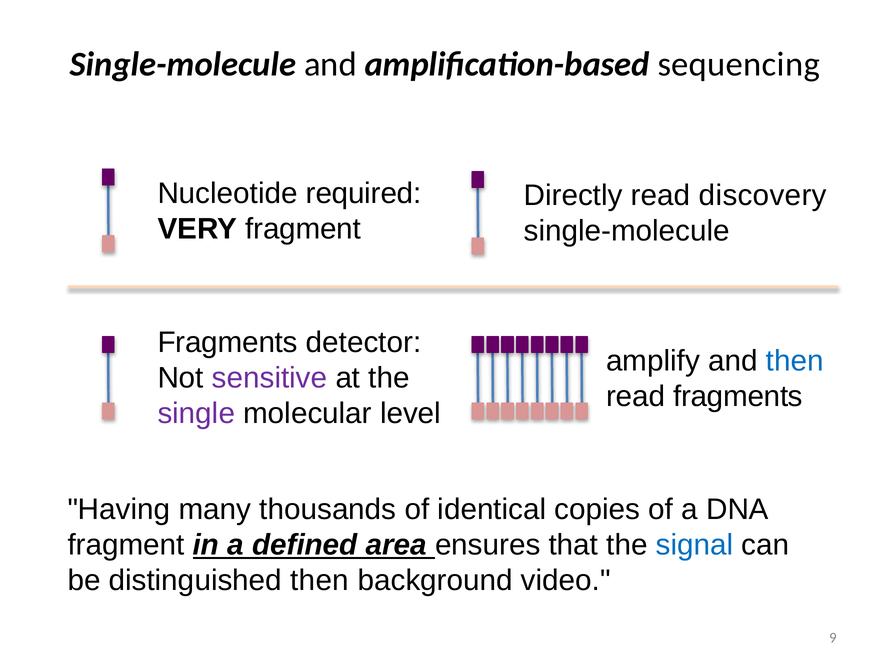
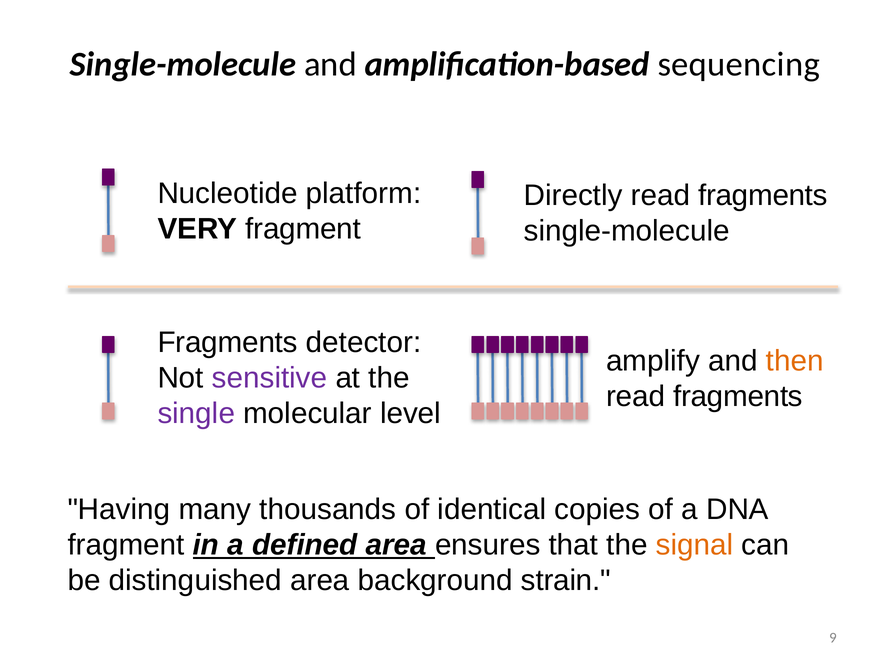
required: required -> platform
Directly read discovery: discovery -> fragments
then at (795, 360) colour: blue -> orange
signal colour: blue -> orange
distinguished then: then -> area
video: video -> strain
